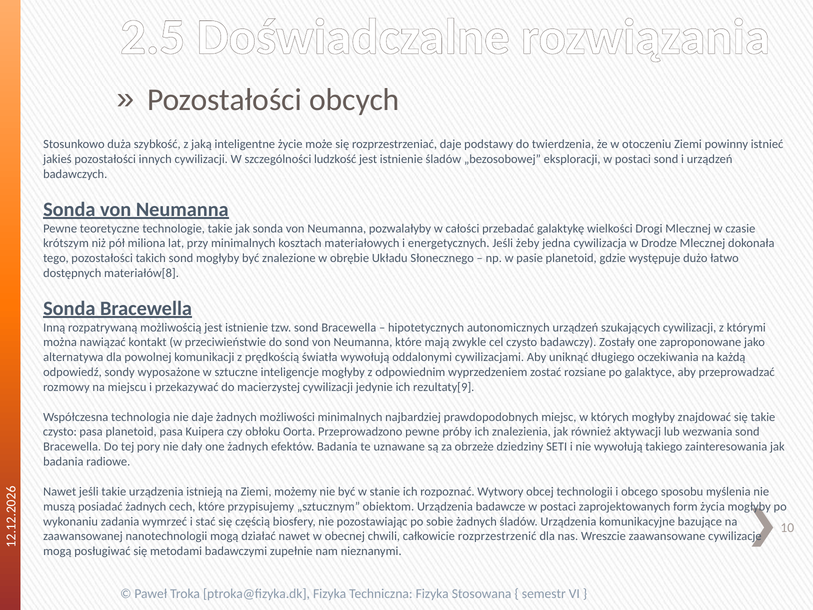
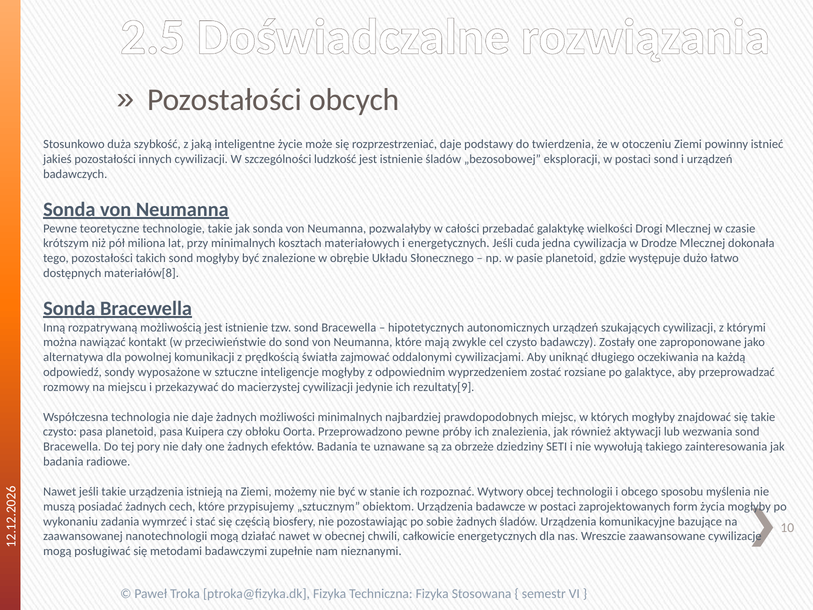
żeby: żeby -> cuda
światła wywołują: wywołują -> zajmować
całkowicie rozprzestrzenić: rozprzestrzenić -> energetycznych
